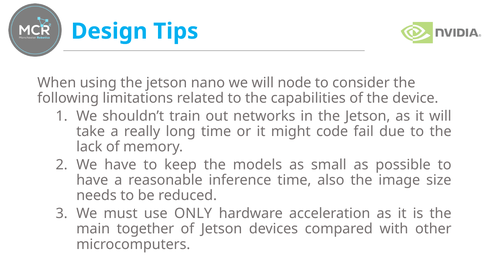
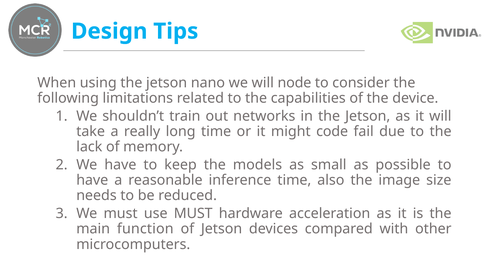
use ONLY: ONLY -> MUST
together: together -> function
